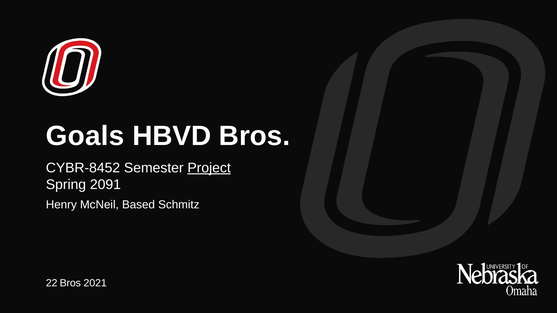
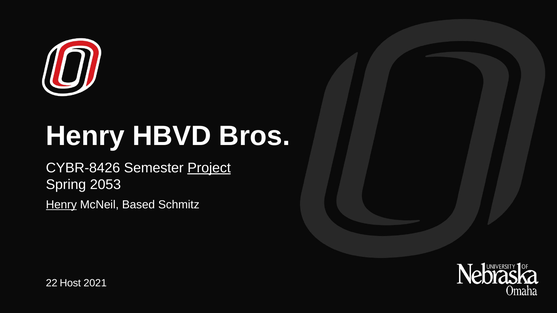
Goals at (85, 136): Goals -> Henry
CYBR-8452: CYBR-8452 -> CYBR-8426
2091: 2091 -> 2053
Henry at (61, 205) underline: none -> present
22 Bros: Bros -> Host
